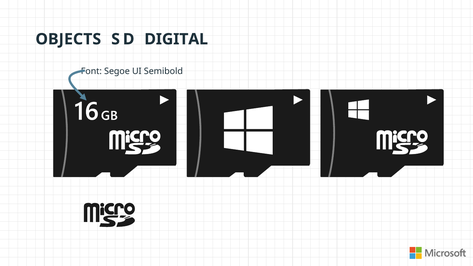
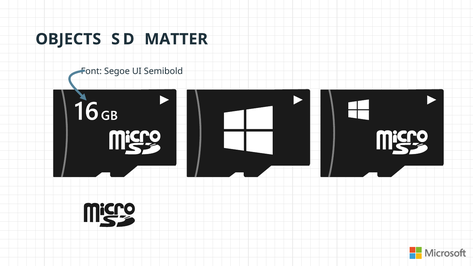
DIGITAL: DIGITAL -> MATTER
